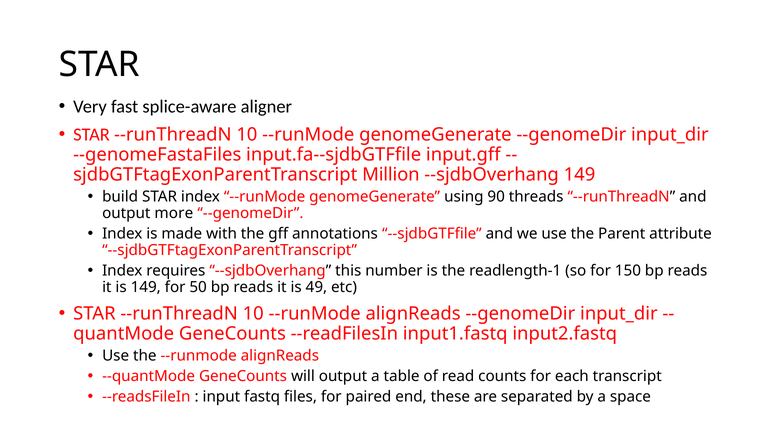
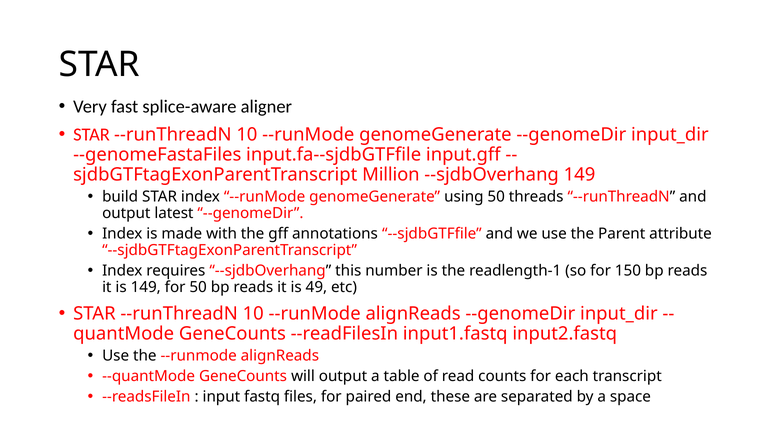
using 90: 90 -> 50
more: more -> latest
